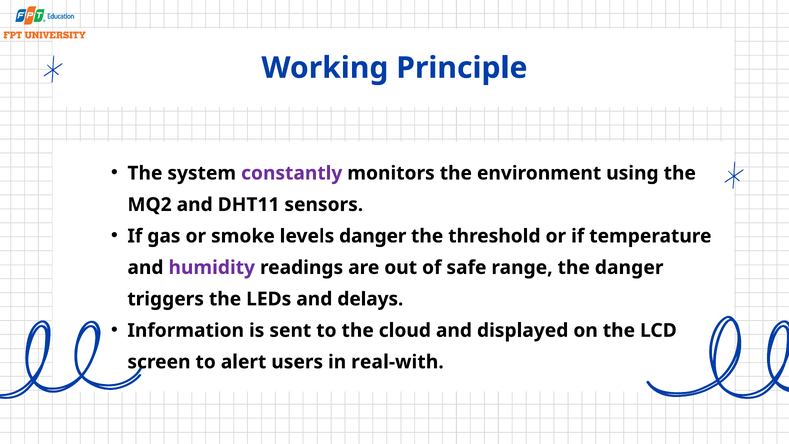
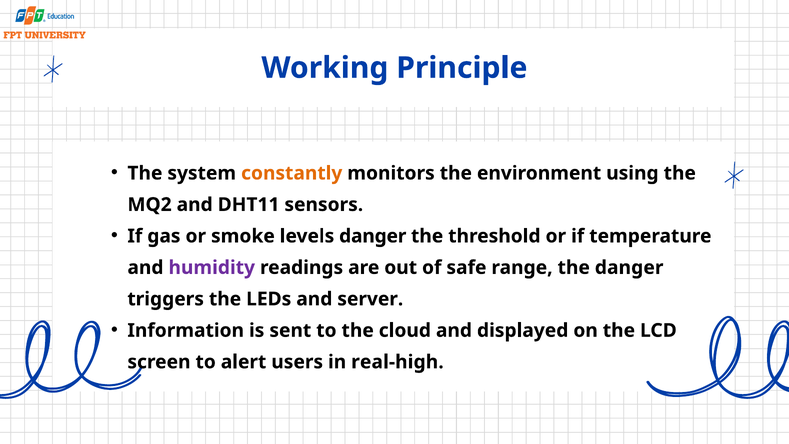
constantly colour: purple -> orange
delays: delays -> server
real-with: real-with -> real-high
